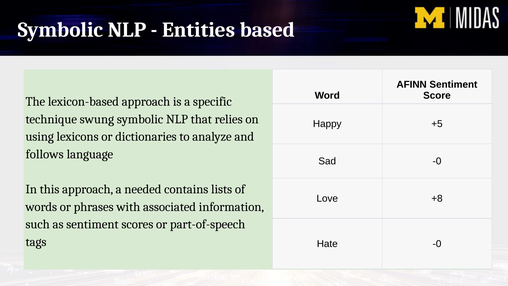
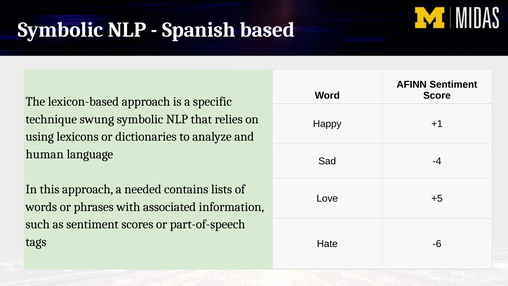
Entities: Entities -> Spanish
+5: +5 -> +1
follows: follows -> human
Sad -0: -0 -> -4
+8: +8 -> +5
Hate -0: -0 -> -6
